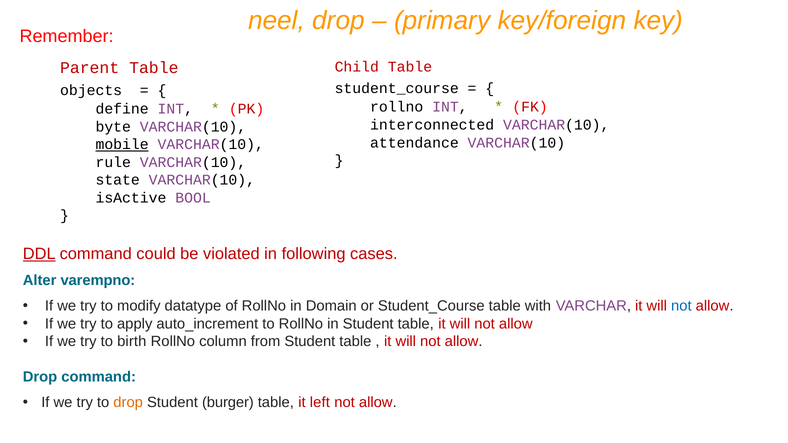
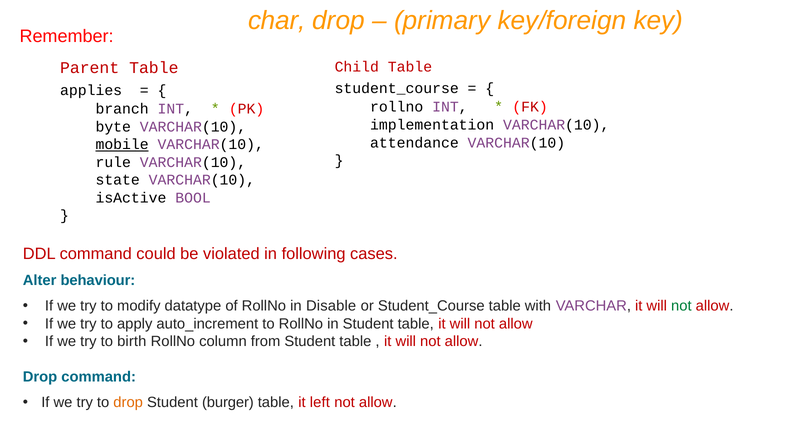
neel: neel -> char
objects: objects -> applies
define: define -> branch
interconnected: interconnected -> implementation
DDL underline: present -> none
varempno: varempno -> behaviour
Domain: Domain -> Disable
not at (681, 306) colour: blue -> green
